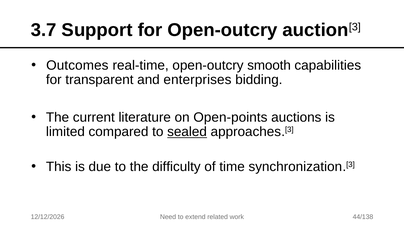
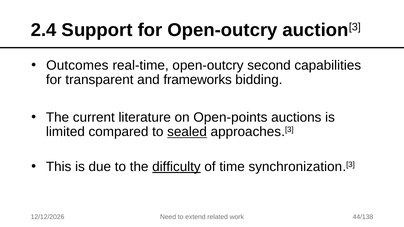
3.7: 3.7 -> 2.4
smooth: smooth -> second
enterprises: enterprises -> frameworks
difficulty underline: none -> present
